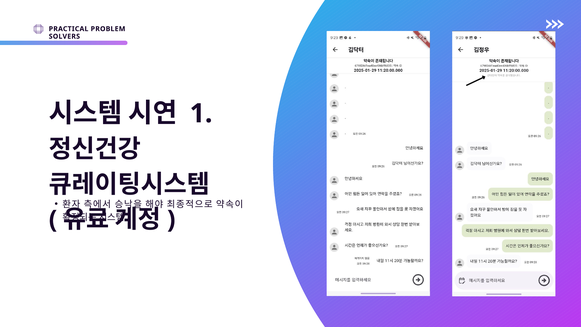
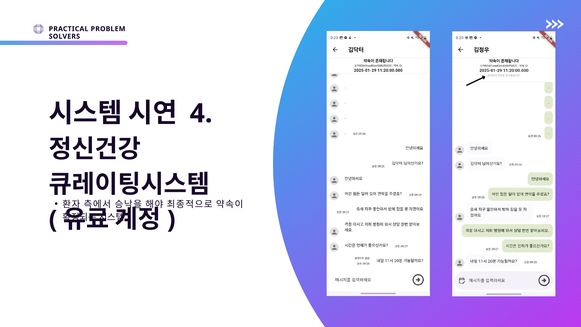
1: 1 -> 4
